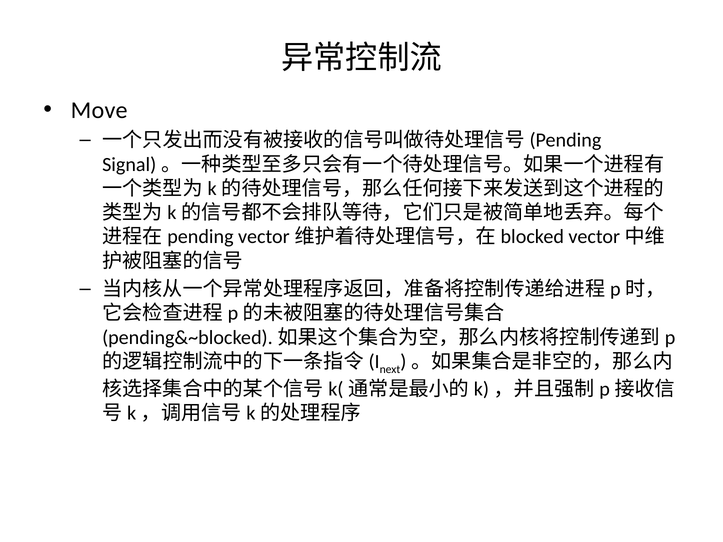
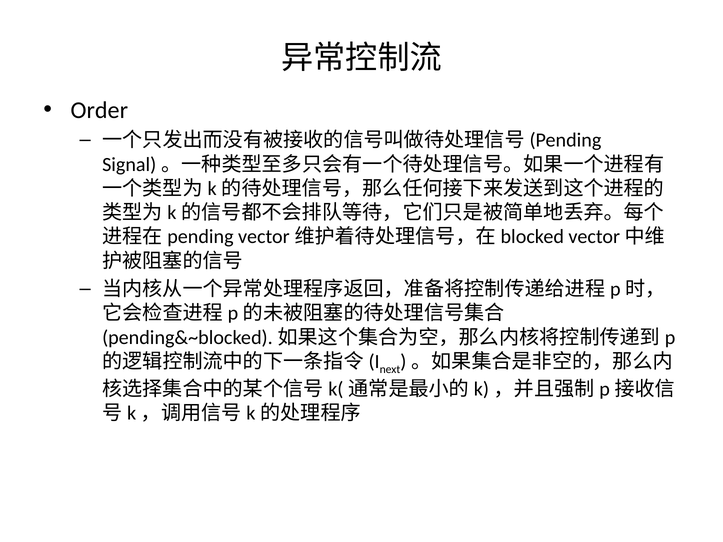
Move: Move -> Order
